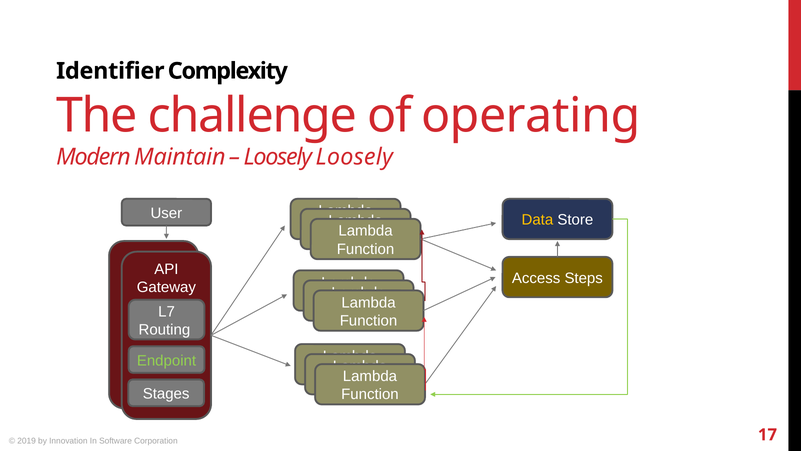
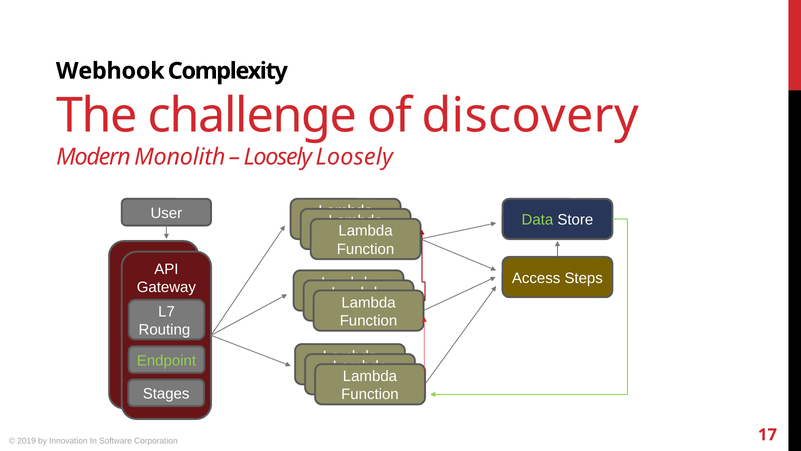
Identifier: Identifier -> Webhook
operating: operating -> discovery
Maintain: Maintain -> Monolith
Data colour: yellow -> light green
